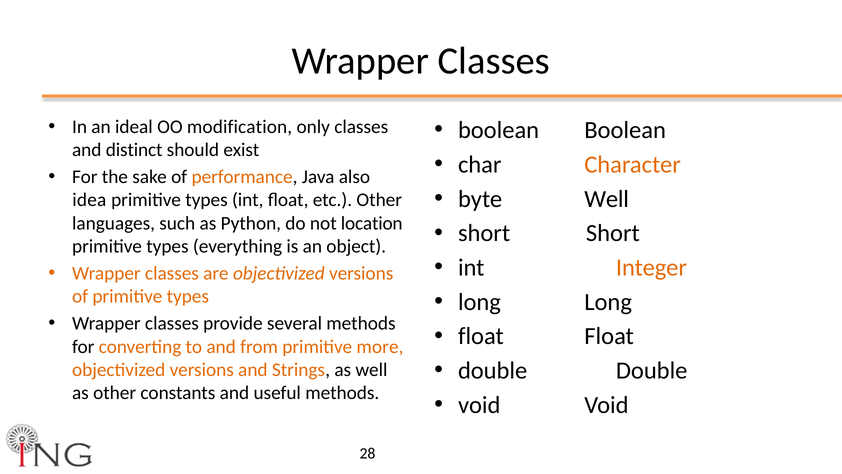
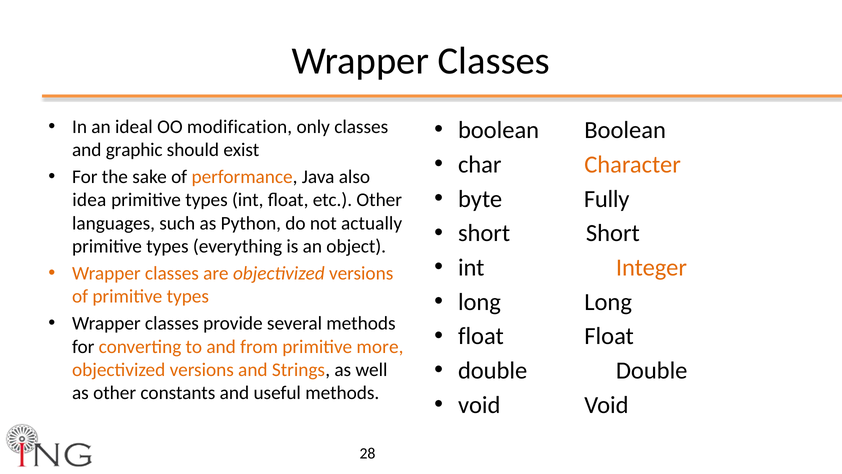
distinct: distinct -> graphic
byte Well: Well -> Fully
location: location -> actually
